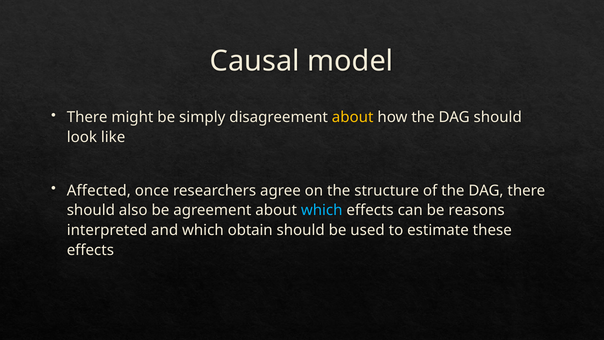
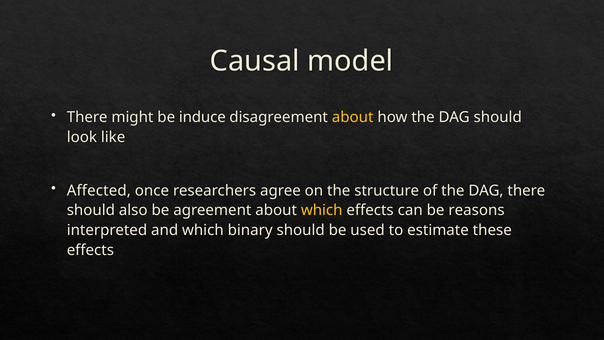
simply: simply -> induce
which at (322, 210) colour: light blue -> yellow
obtain: obtain -> binary
